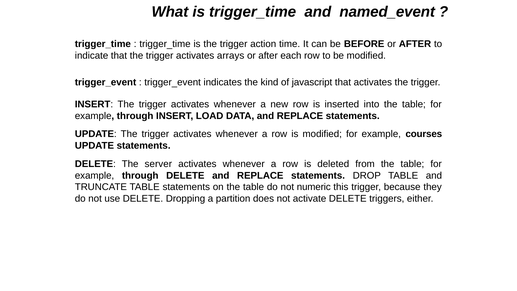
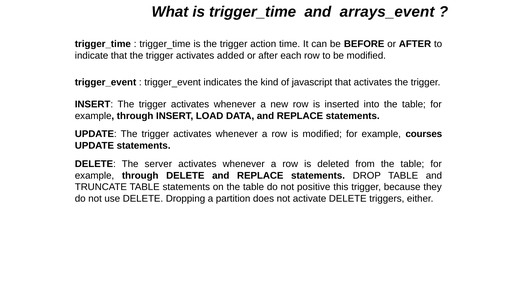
named_event: named_event -> arrays_event
arrays: arrays -> added
numeric: numeric -> positive
